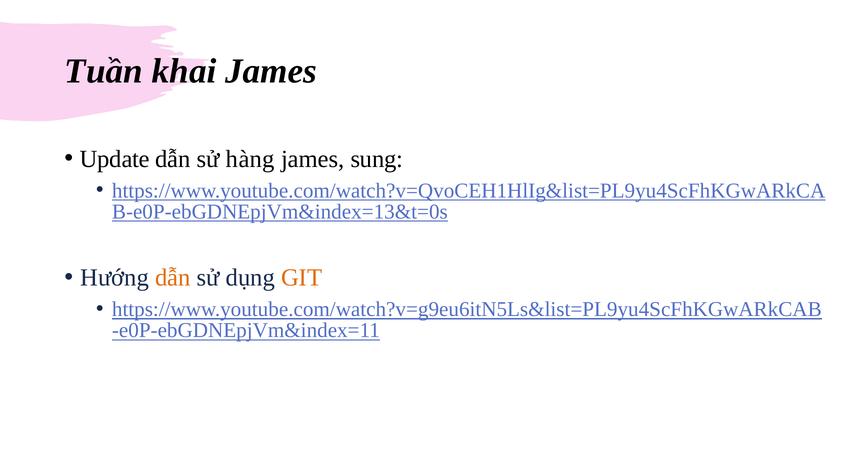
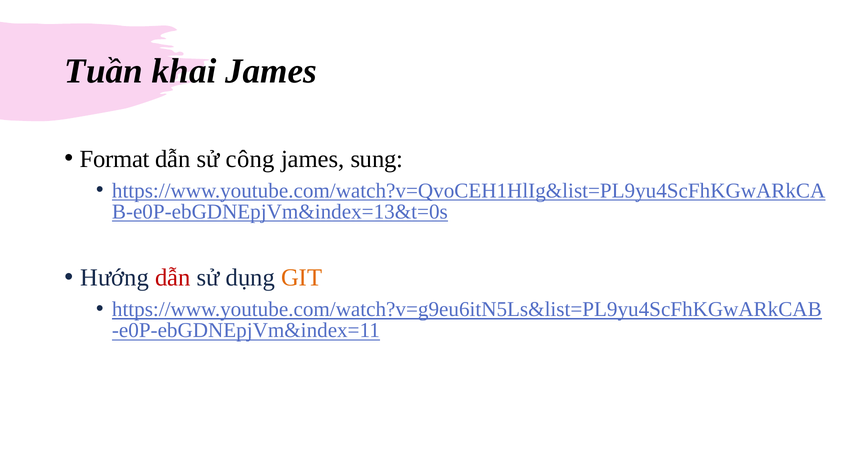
Update: Update -> Format
hàng: hàng -> công
dẫn at (173, 278) colour: orange -> red
